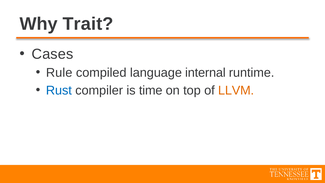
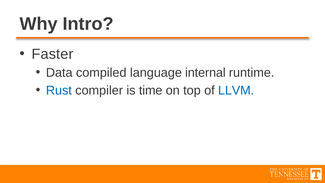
Trait: Trait -> Intro
Cases: Cases -> Faster
Rule: Rule -> Data
LLVM colour: orange -> blue
